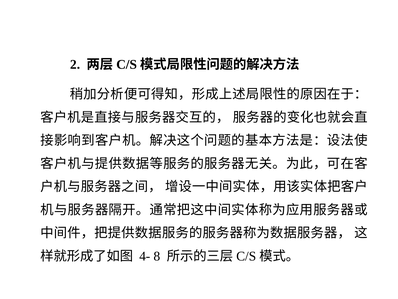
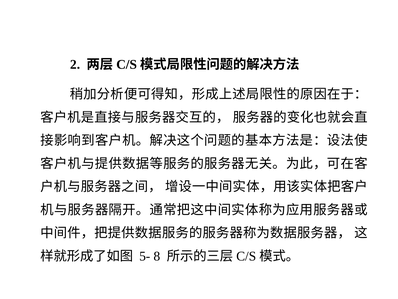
4-: 4- -> 5-
